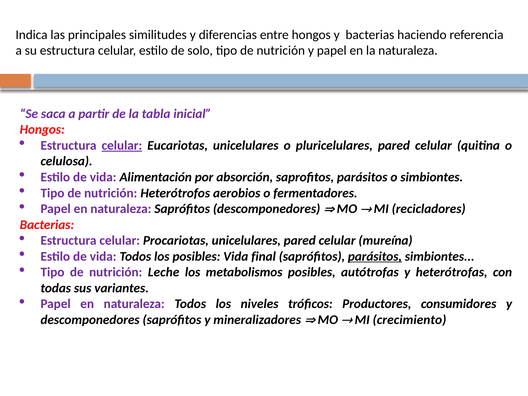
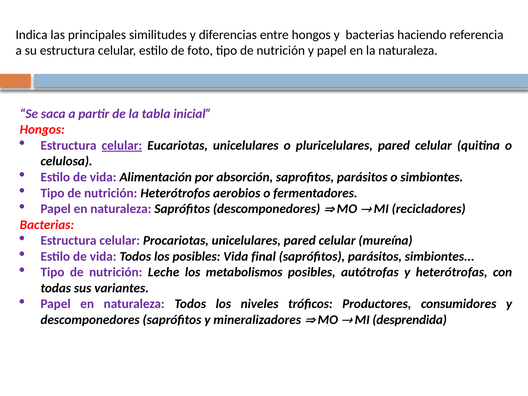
solo: solo -> foto
parásitos at (375, 256) underline: present -> none
crecimiento: crecimiento -> desprendida
